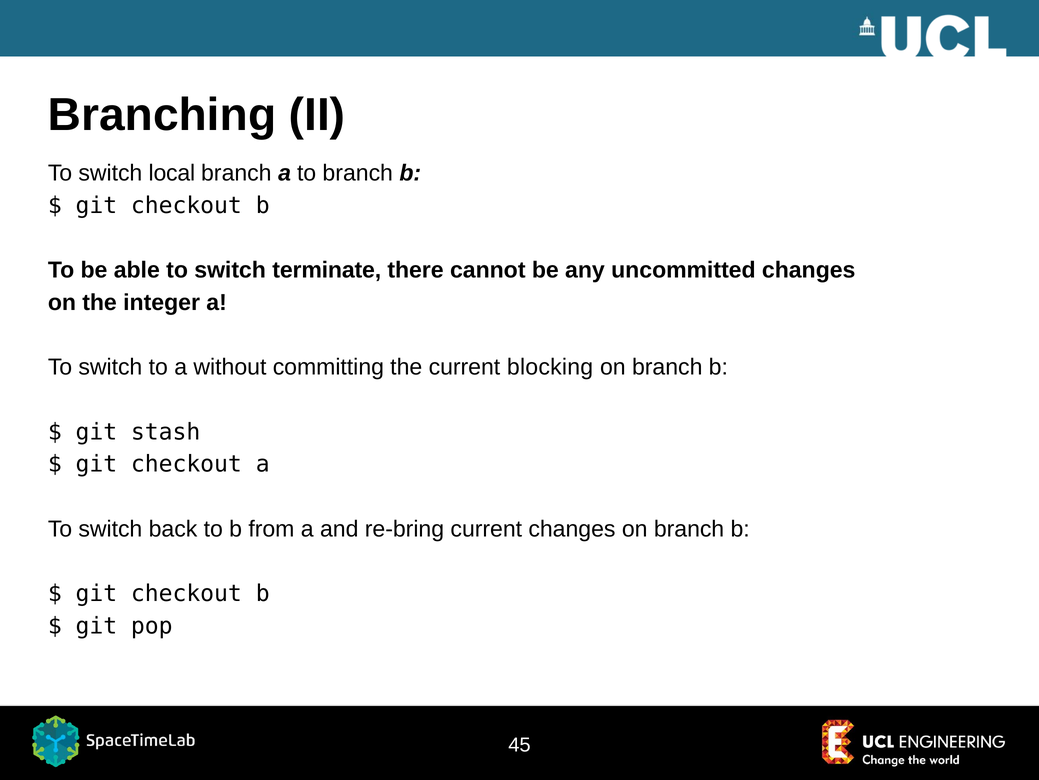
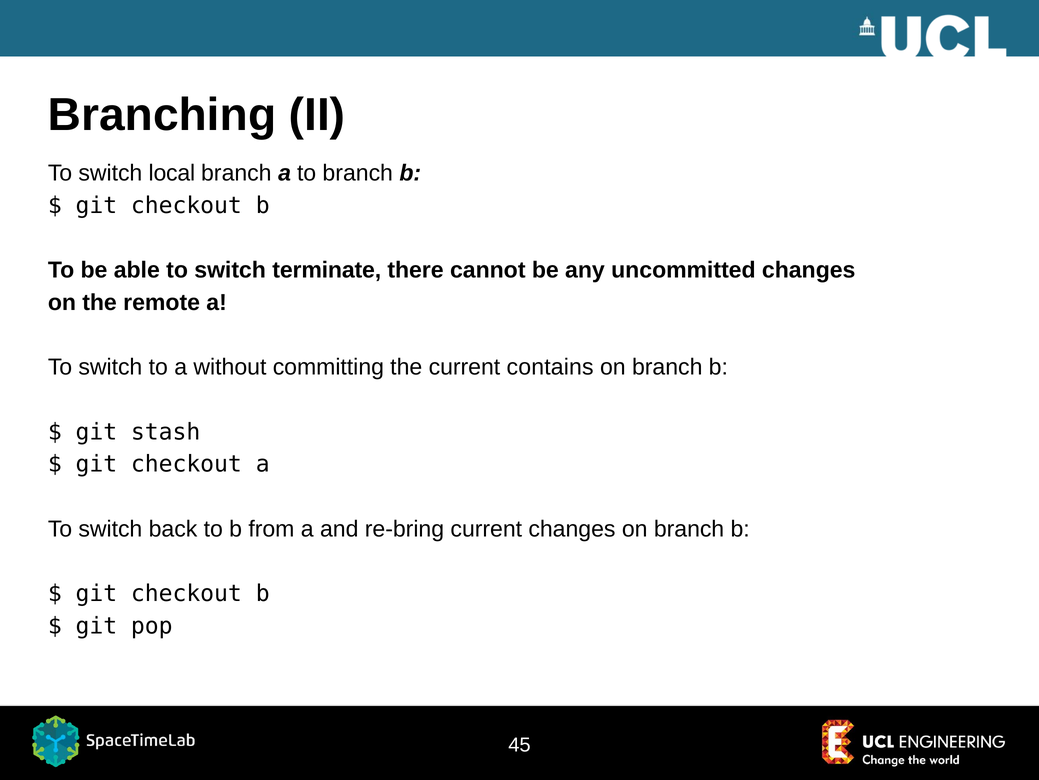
integer: integer -> remote
blocking: blocking -> contains
